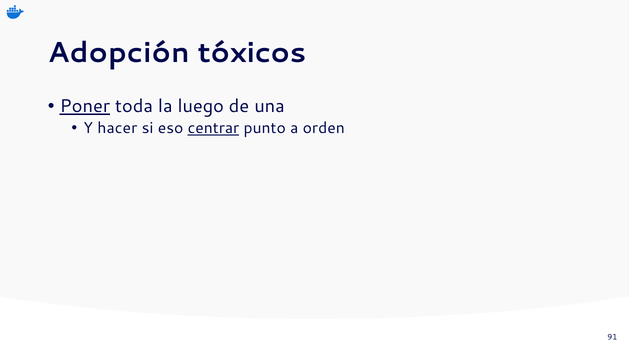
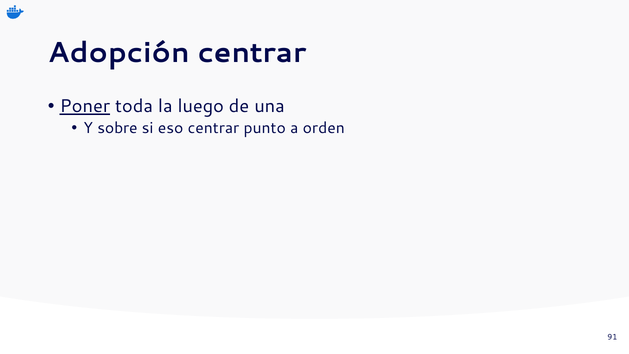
Adopción tóxicos: tóxicos -> centrar
hacer: hacer -> sobre
centrar at (213, 128) underline: present -> none
